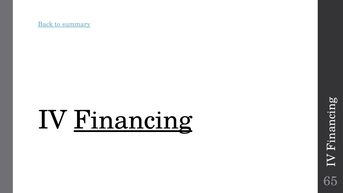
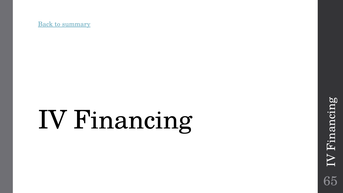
Financing underline: present -> none
